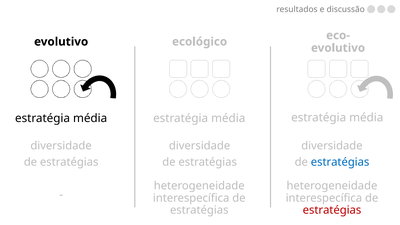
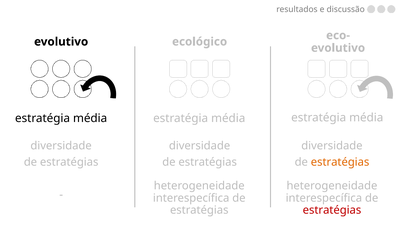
estratégias at (340, 162) colour: blue -> orange
